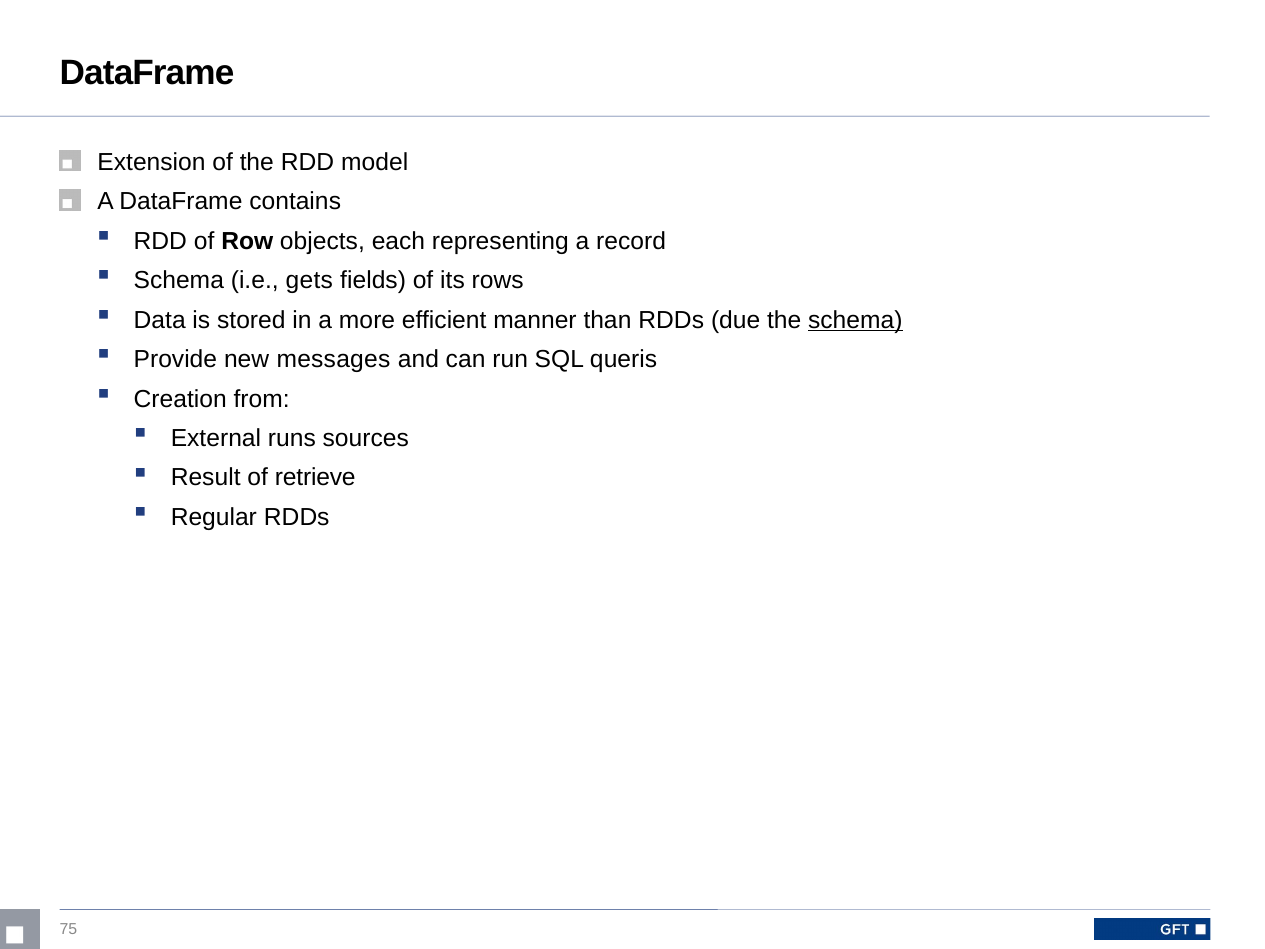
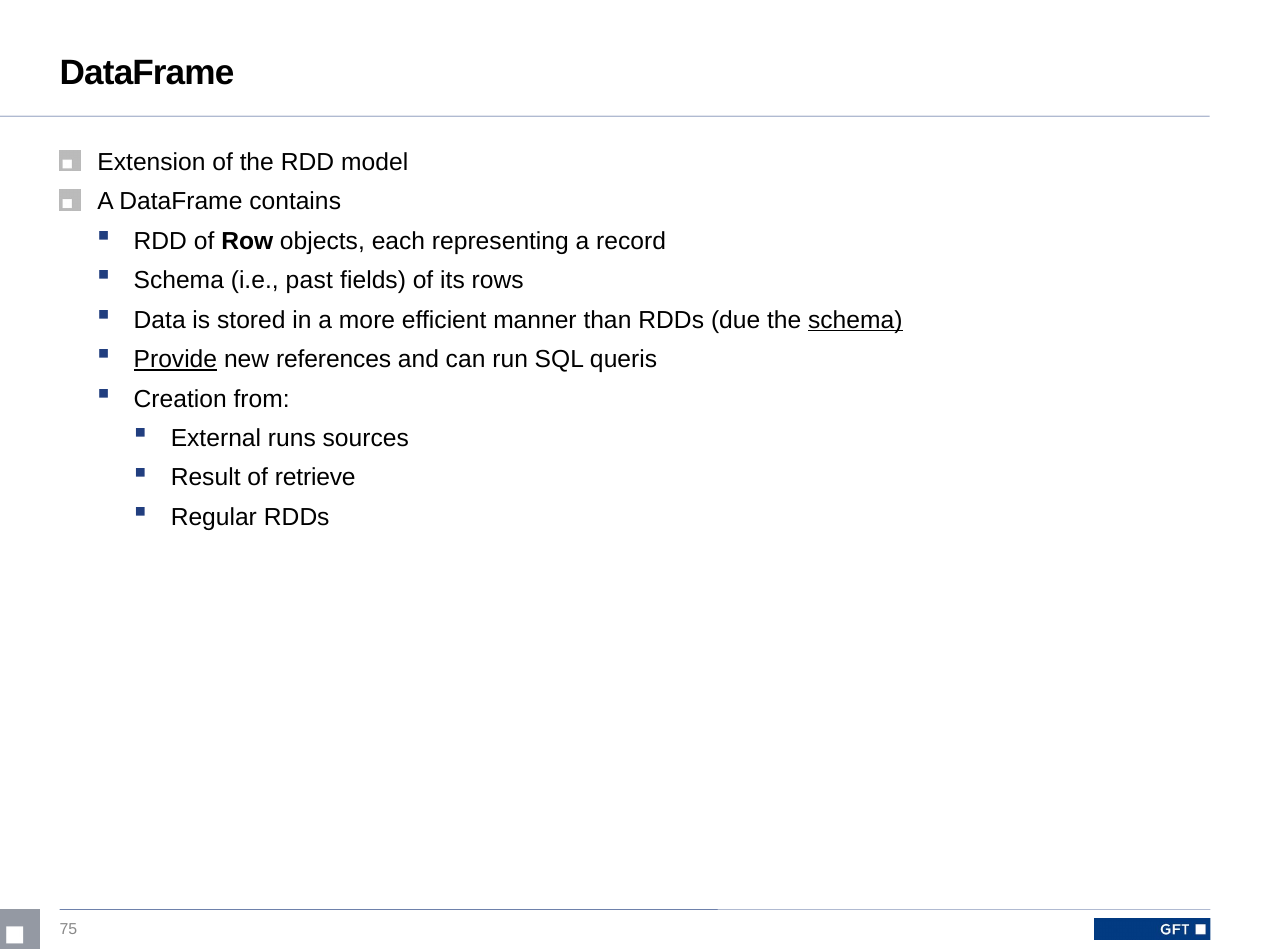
gets: gets -> past
Provide underline: none -> present
messages: messages -> references
